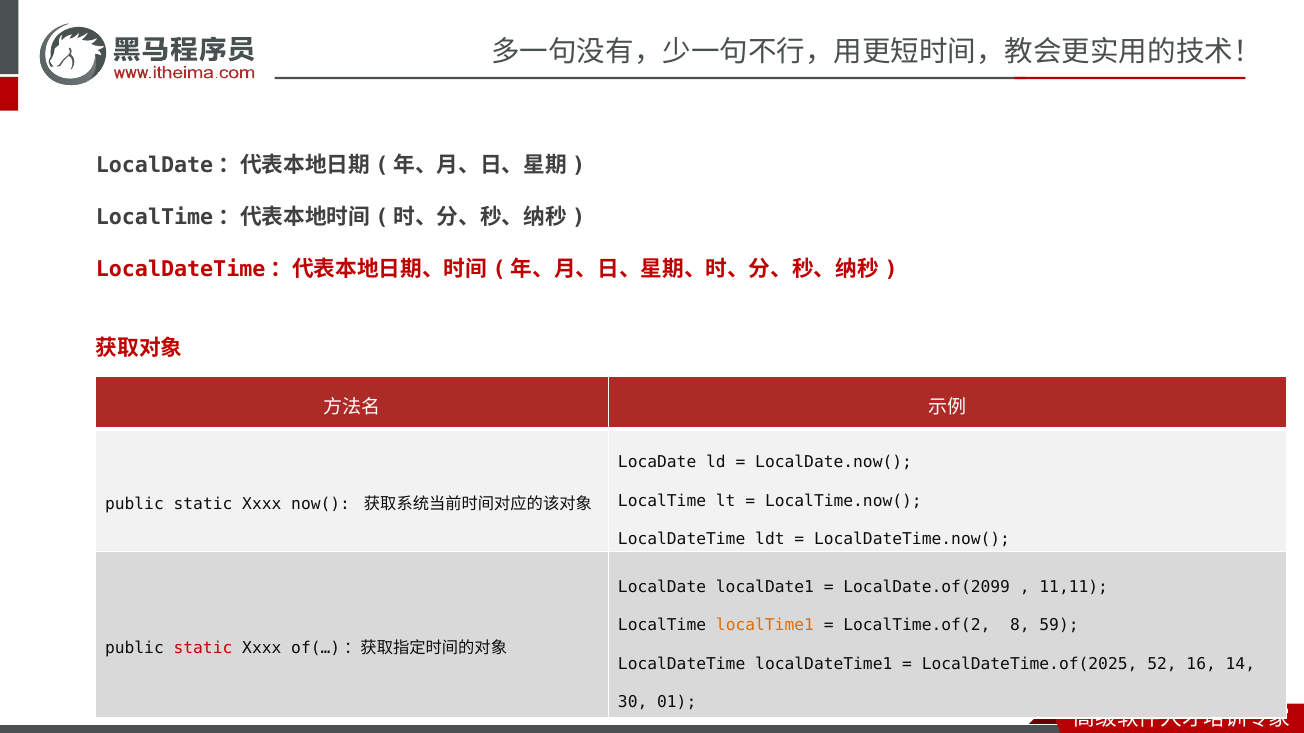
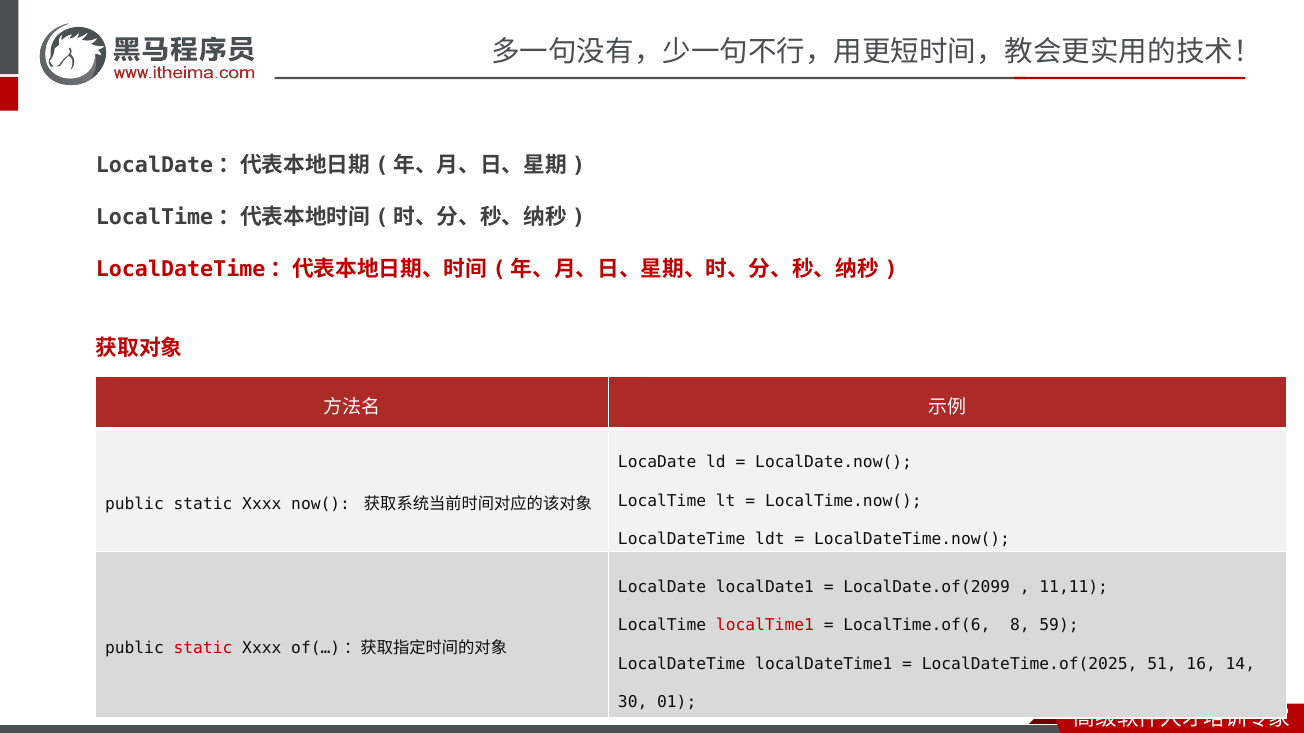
localTime1 colour: orange -> red
LocalTime.of(2: LocalTime.of(2 -> LocalTime.of(6
52: 52 -> 51
